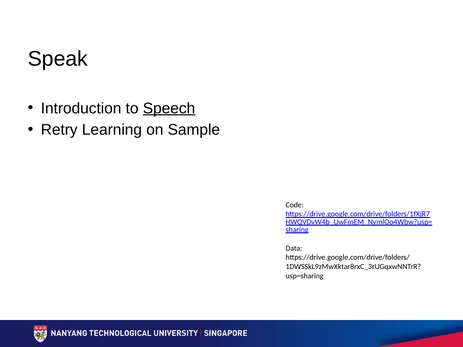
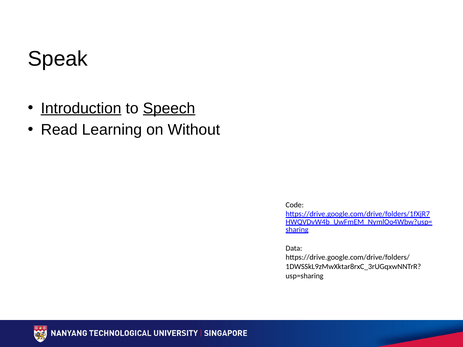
Introduction underline: none -> present
Retry: Retry -> Read
Sample: Sample -> Without
